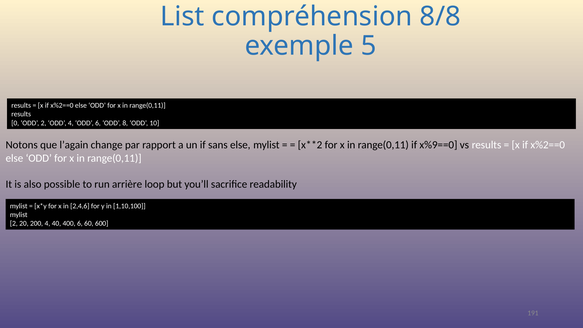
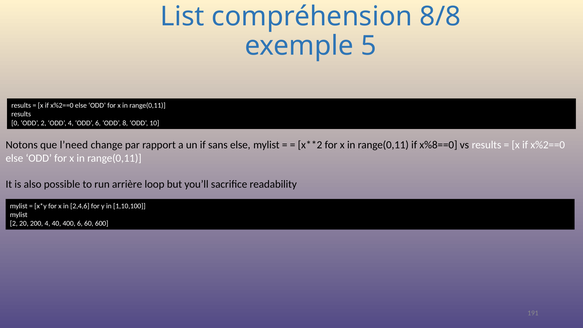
l’again: l’again -> l’need
x%9==0: x%9==0 -> x%8==0
